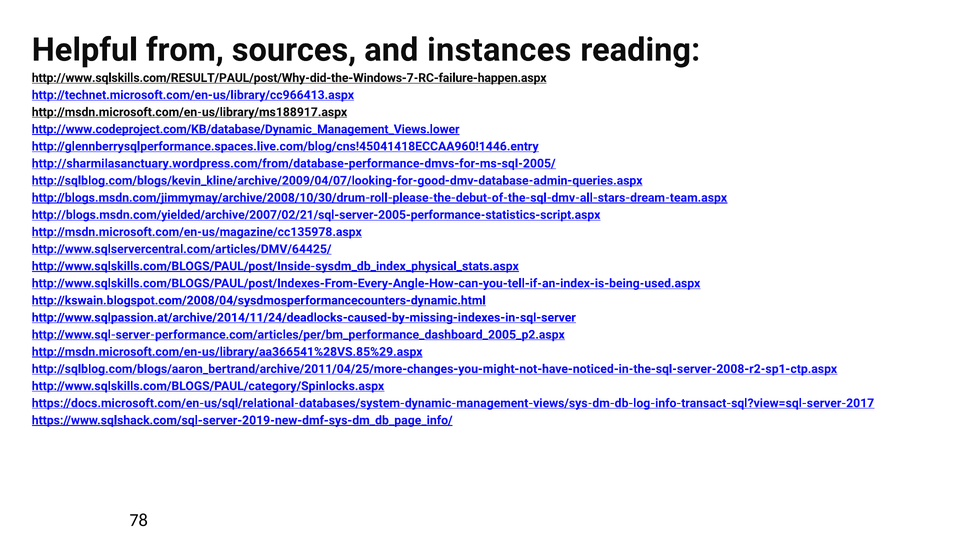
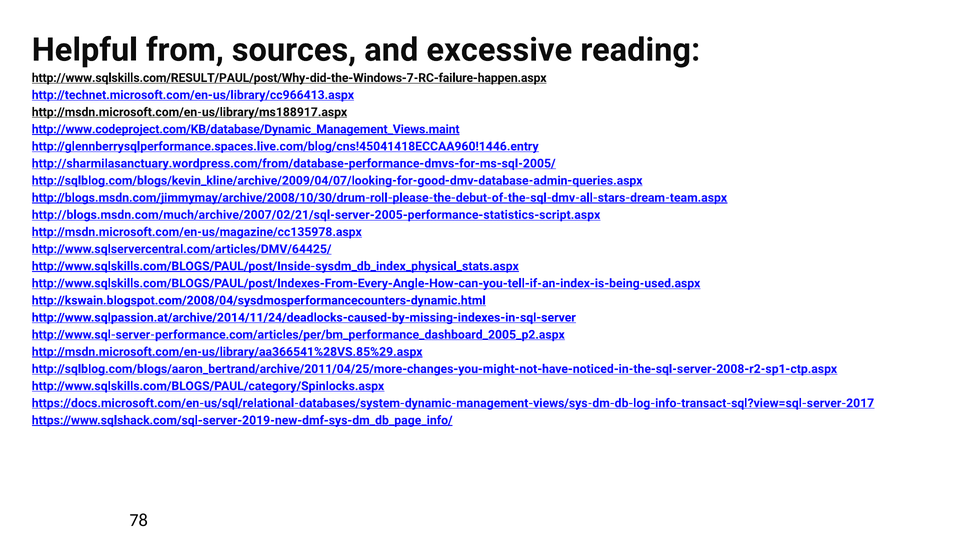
instances: instances -> excessive
http://www.codeproject.com/KB/database/Dynamic_Management_Views.lower: http://www.codeproject.com/KB/database/Dynamic_Management_Views.lower -> http://www.codeproject.com/KB/database/Dynamic_Management_Views.maint
http://blogs.msdn.com/yielded/archive/2007/02/21/sql-server-2005-performance-statistics-script.aspx: http://blogs.msdn.com/yielded/archive/2007/02/21/sql-server-2005-performance-statistics-script.aspx -> http://blogs.msdn.com/much/archive/2007/02/21/sql-server-2005-performance-statistics-script.aspx
